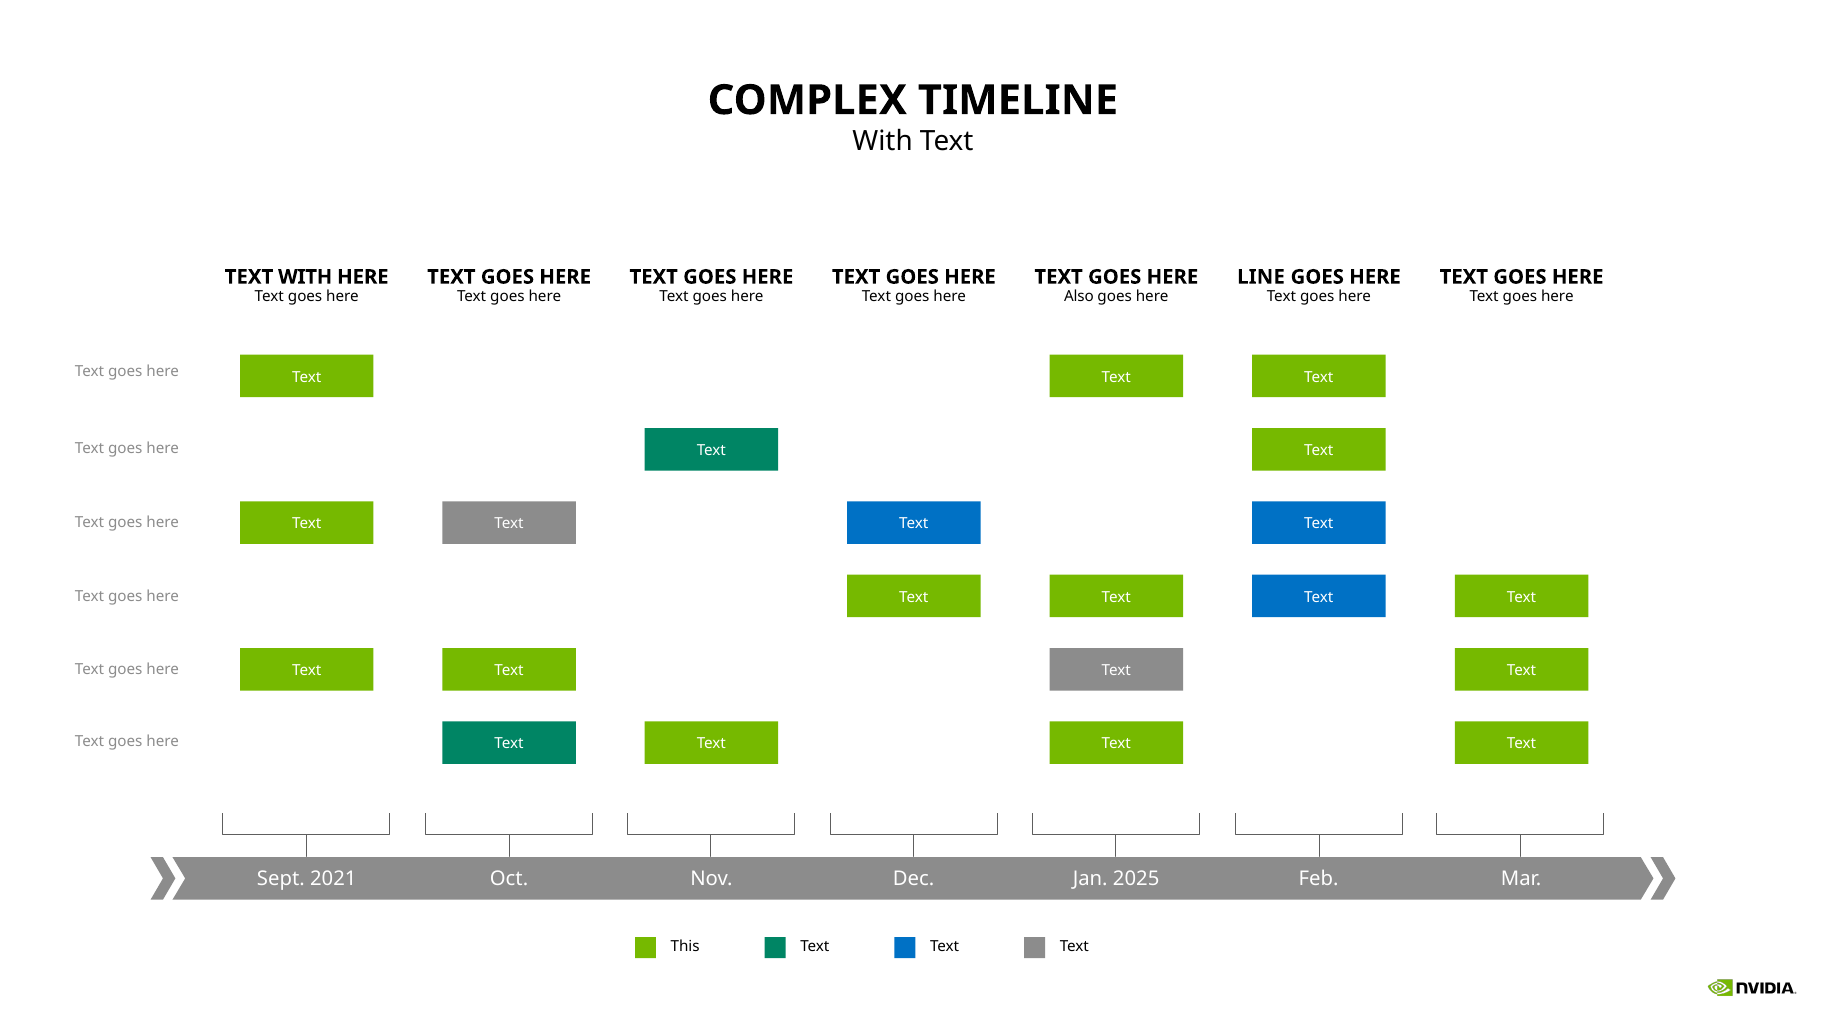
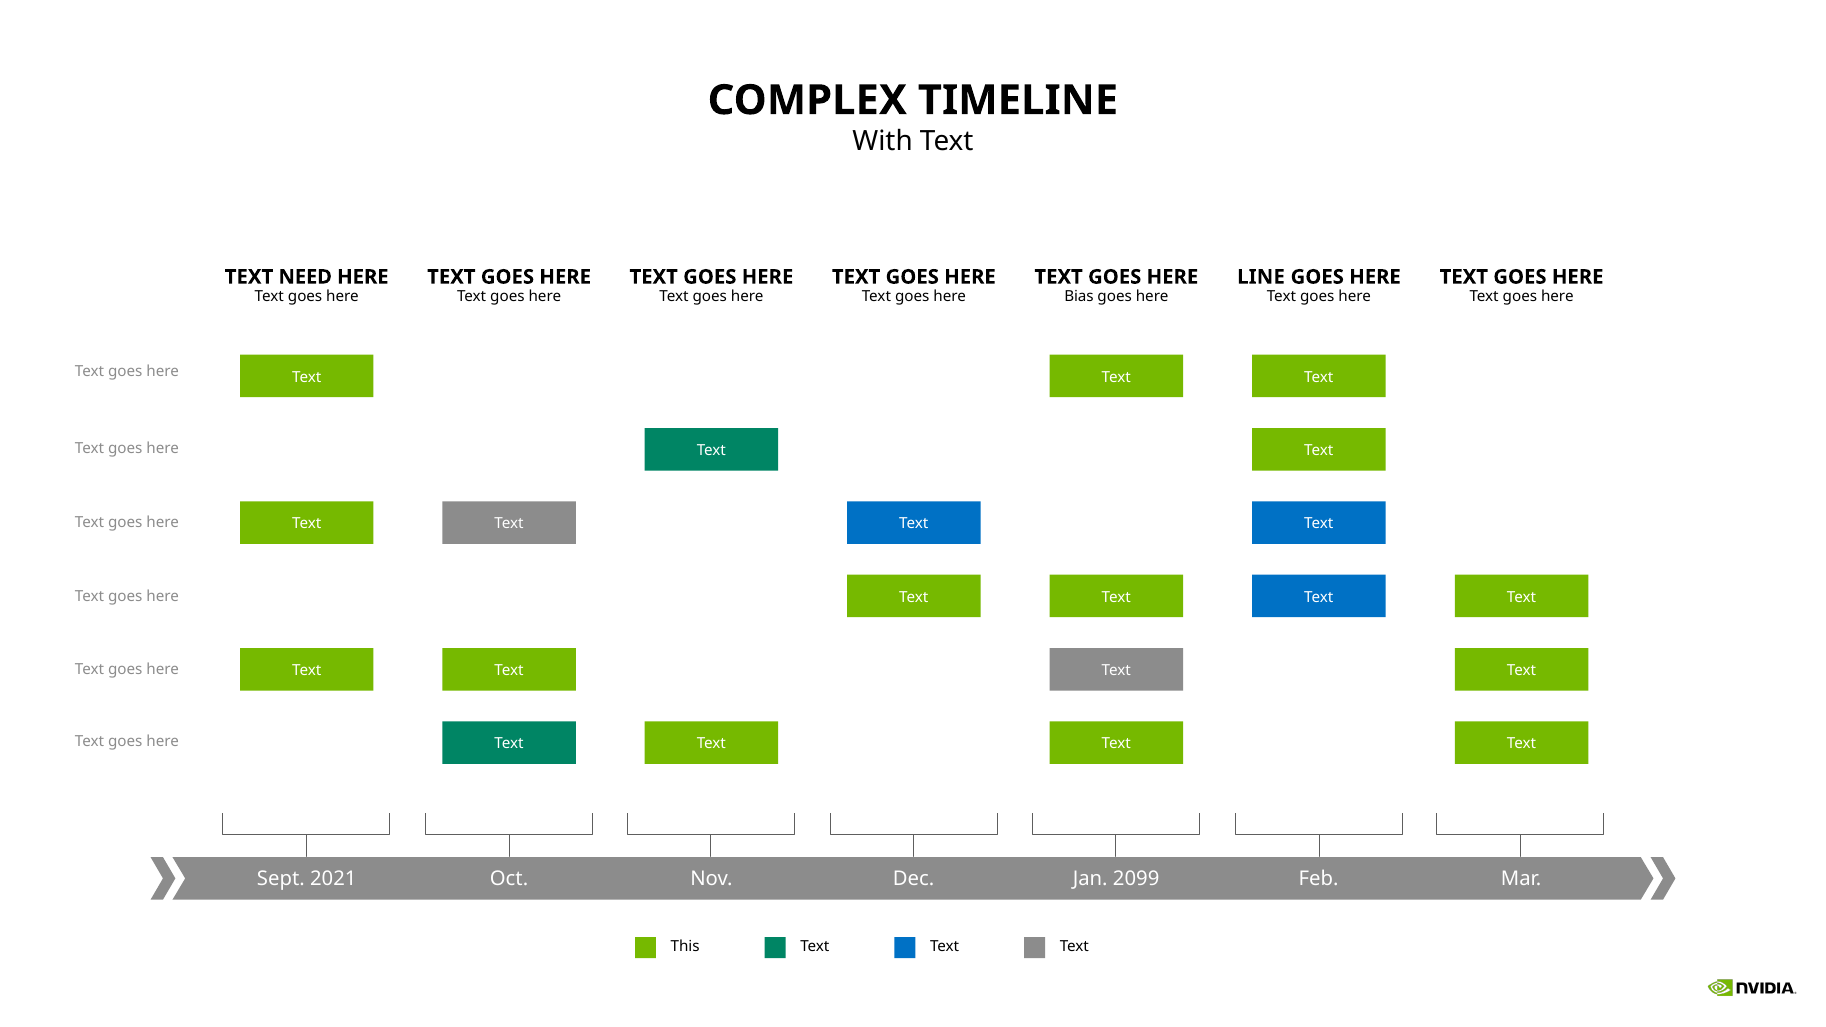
TEXT WITH: WITH -> NEED
Also: Also -> Bias
2025: 2025 -> 2099
